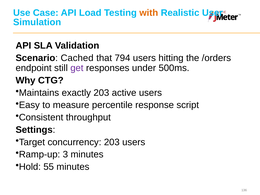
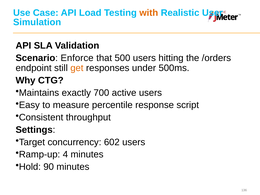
Cached: Cached -> Enforce
794: 794 -> 500
get colour: purple -> orange
exactly 203: 203 -> 700
concurrency 203: 203 -> 602
3: 3 -> 4
55: 55 -> 90
